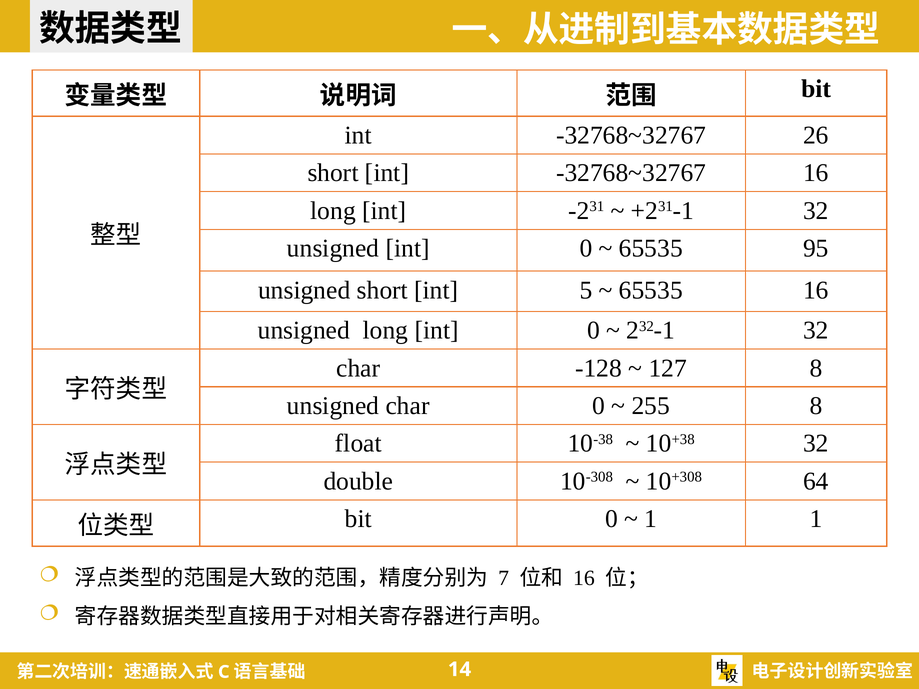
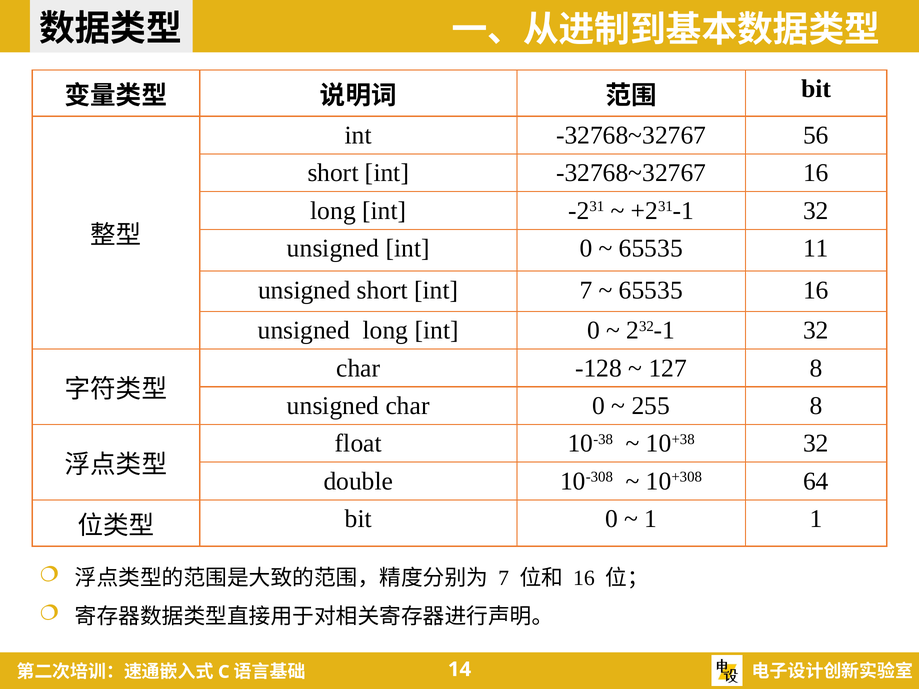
26: 26 -> 56
95: 95 -> 11
int 5: 5 -> 7
